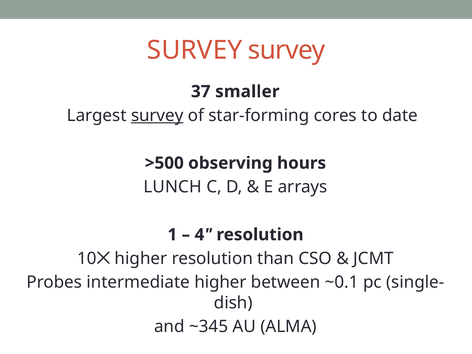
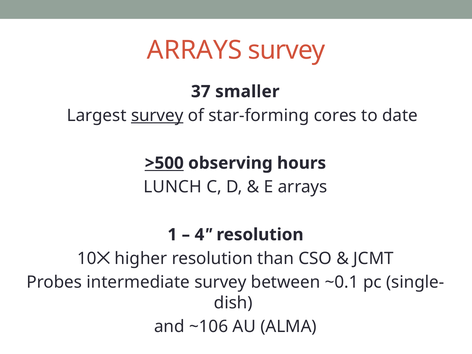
SURVEY at (195, 50): SURVEY -> ARRAYS
>500 underline: none -> present
intermediate higher: higher -> survey
~345: ~345 -> ~106
